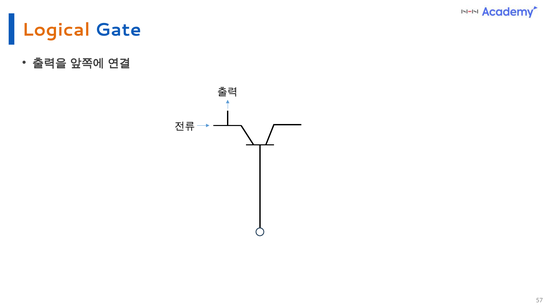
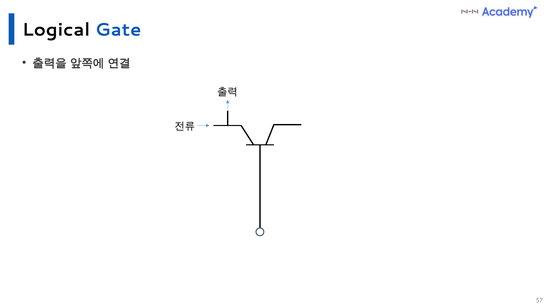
Logical colour: orange -> black
